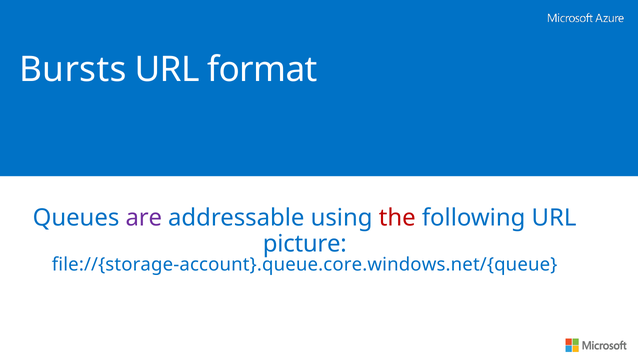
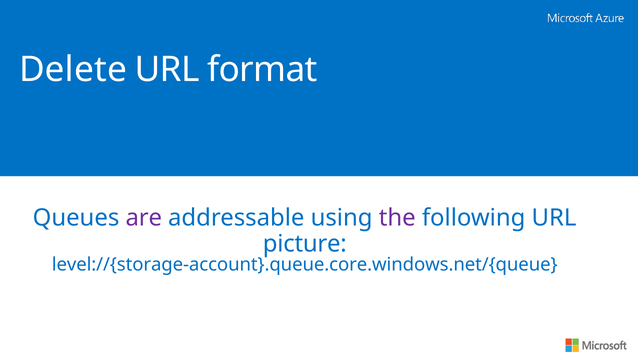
Bursts: Bursts -> Delete
the colour: red -> purple
file://{storage-account}.queue.core.windows.net/{queue: file://{storage-account}.queue.core.windows.net/{queue -> level://{storage-account}.queue.core.windows.net/{queue
